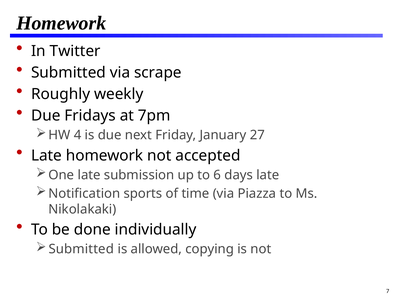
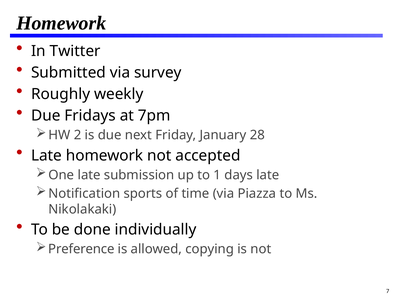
scrape: scrape -> survey
4: 4 -> 2
27: 27 -> 28
6: 6 -> 1
Submitted at (81, 249): Submitted -> Preference
